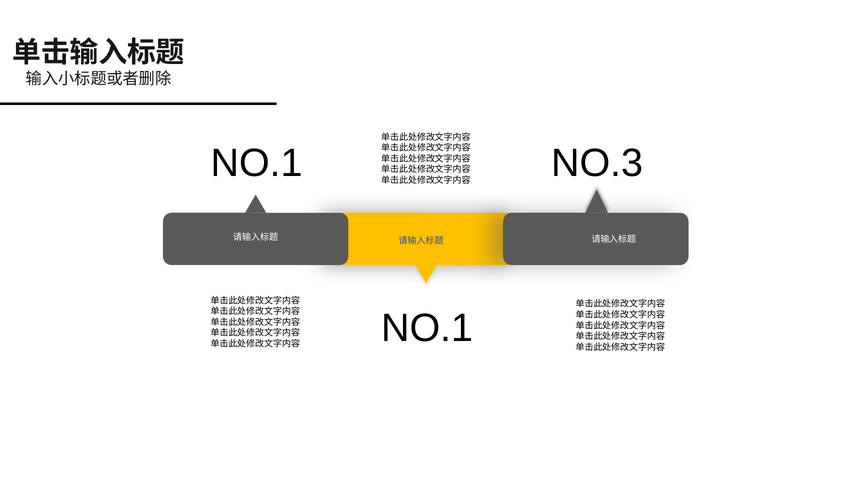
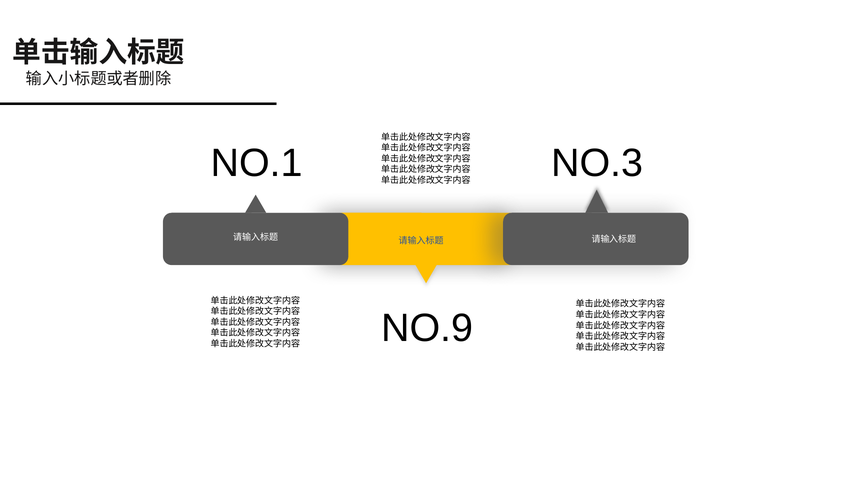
NO.1 at (427, 328): NO.1 -> NO.9
